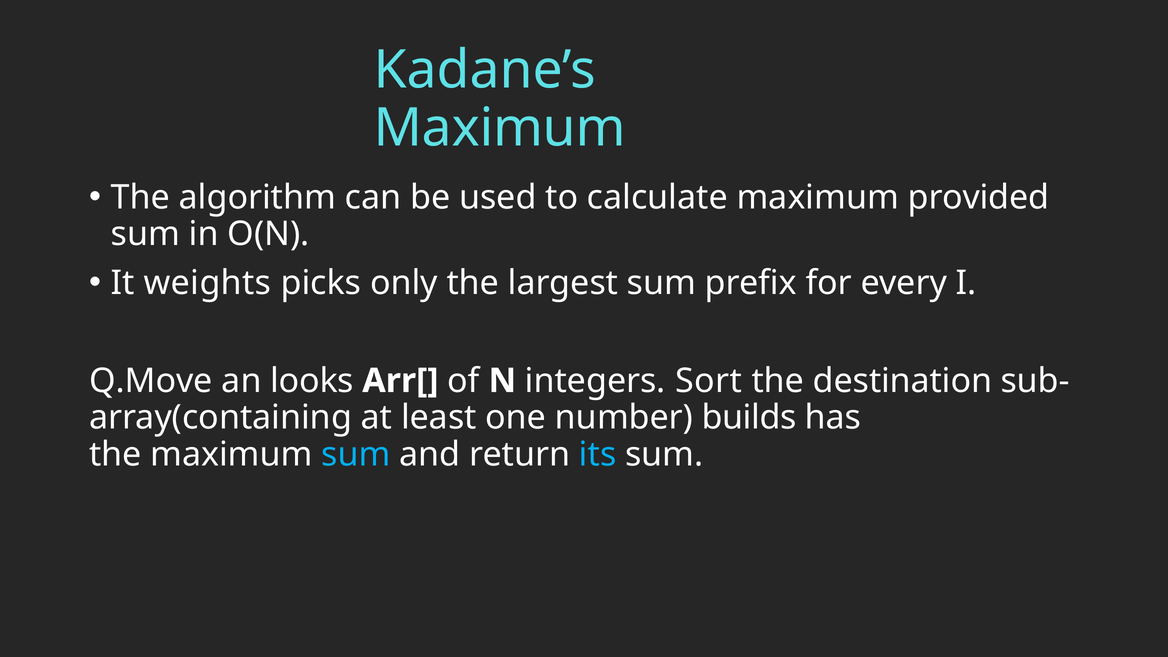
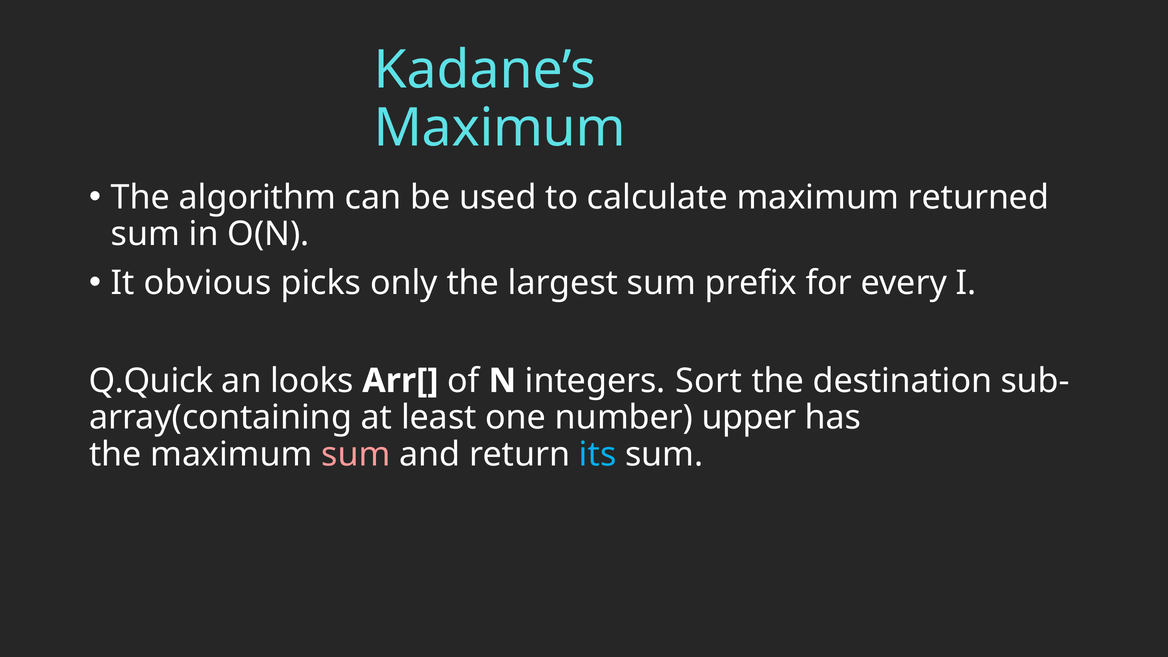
provided: provided -> returned
weights: weights -> obvious
Q.Move: Q.Move -> Q.Quick
builds: builds -> upper
sum at (356, 454) colour: light blue -> pink
